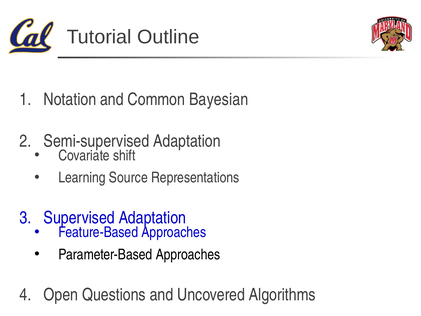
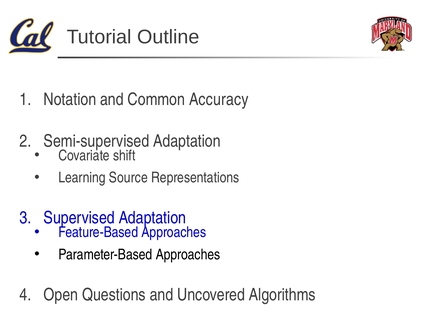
Bayesian: Bayesian -> Accuracy
